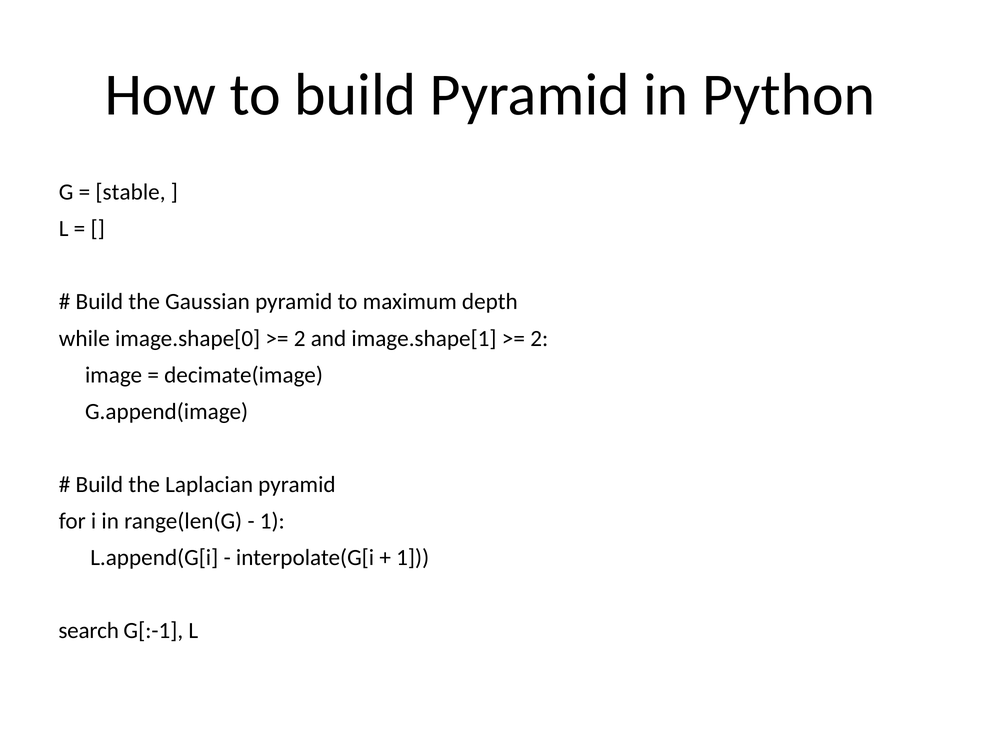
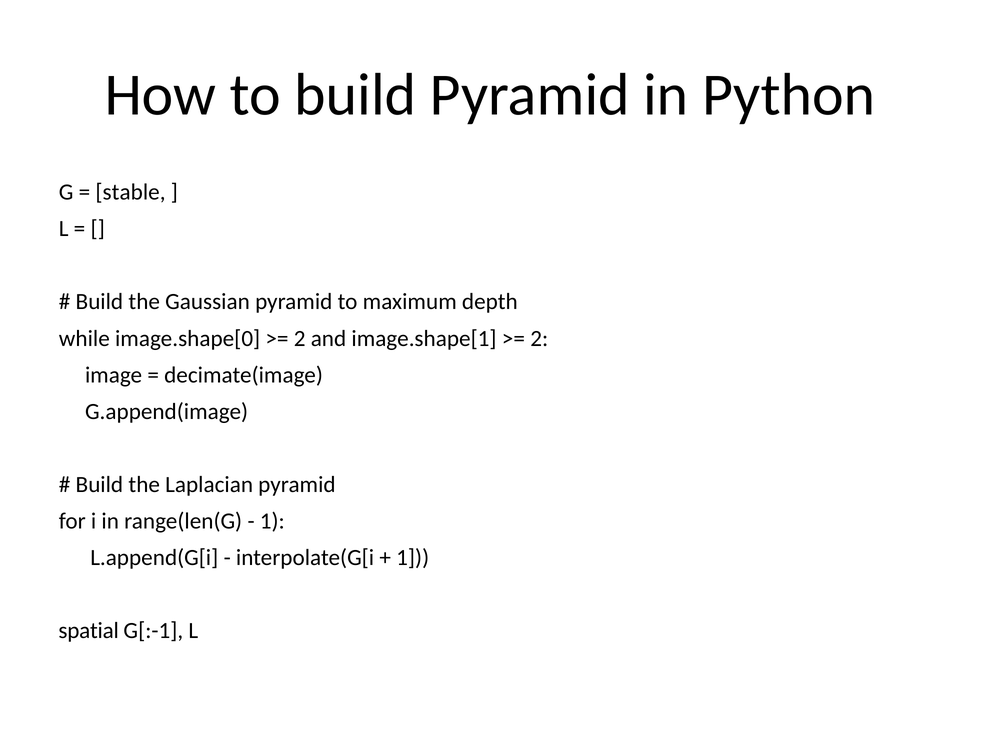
search: search -> spatial
